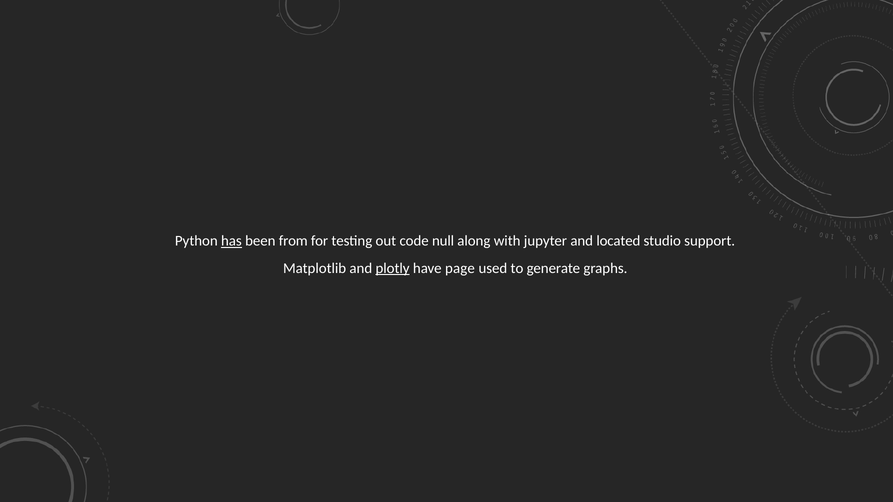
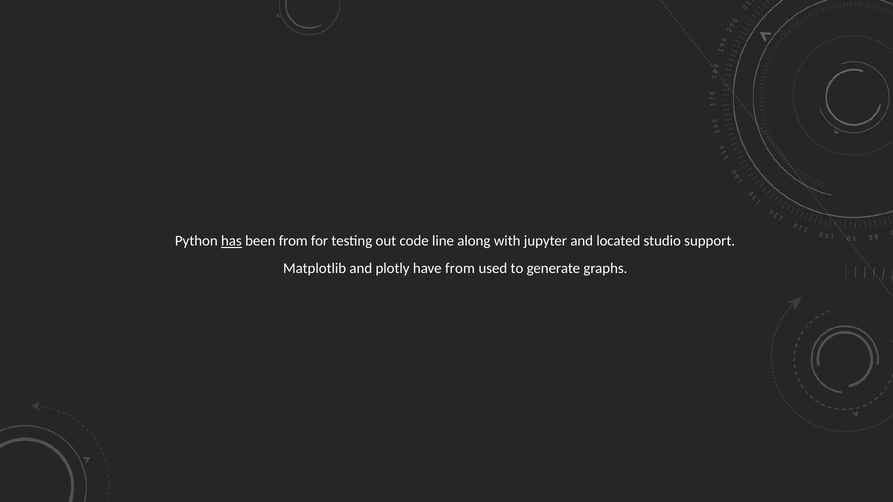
null: null -> line
plotly underline: present -> none
have page: page -> from
